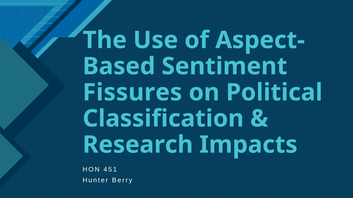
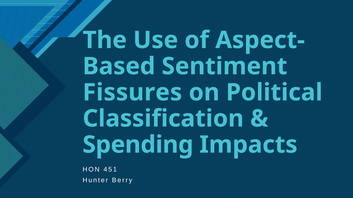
Research: Research -> Spending
